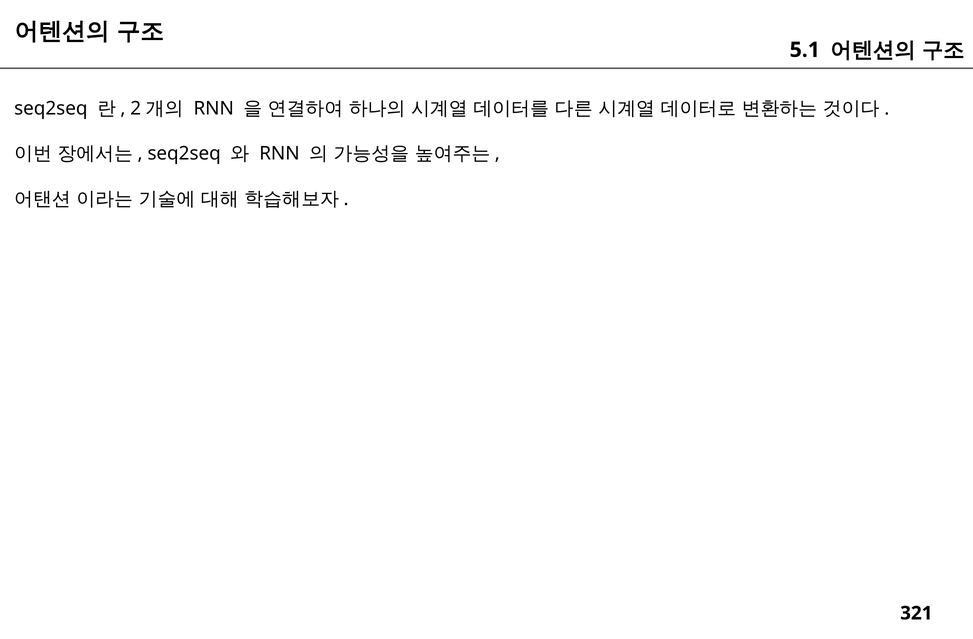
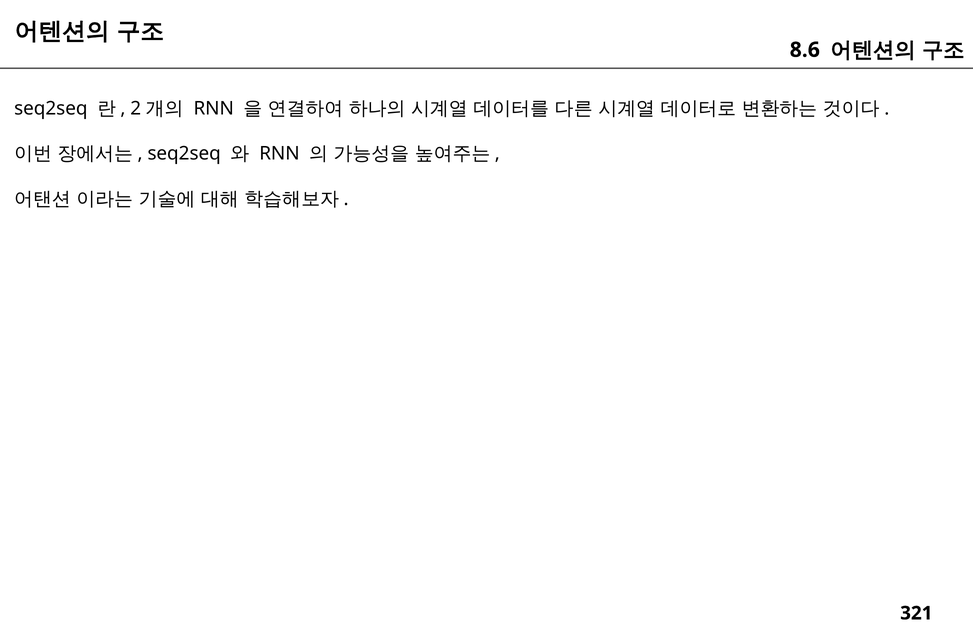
5.1: 5.1 -> 8.6
